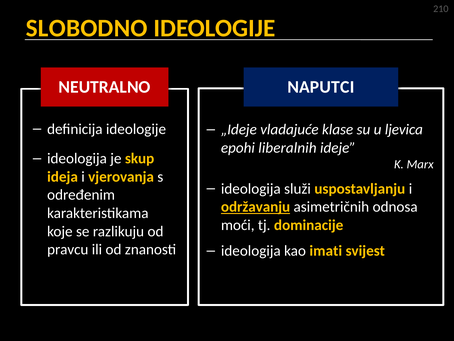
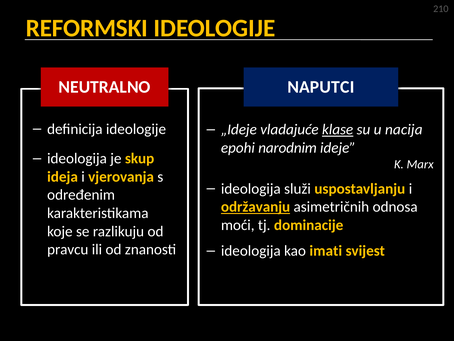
SLOBODNO: SLOBODNO -> REFORMSKI
klase underline: none -> present
ljevica: ljevica -> nacija
liberalnih: liberalnih -> narodnim
